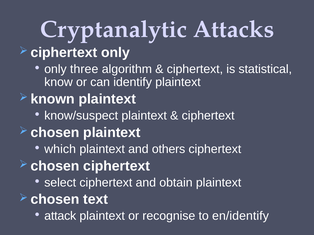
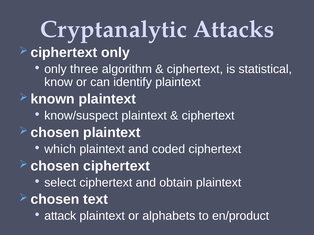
others: others -> coded
recognise: recognise -> alphabets
en/identify: en/identify -> en/product
